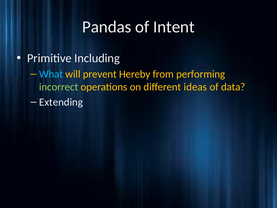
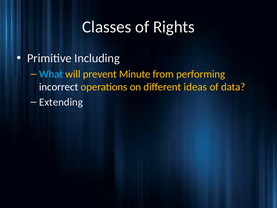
Pandas: Pandas -> Classes
Intent: Intent -> Rights
Hereby: Hereby -> Minute
incorrect colour: light green -> white
